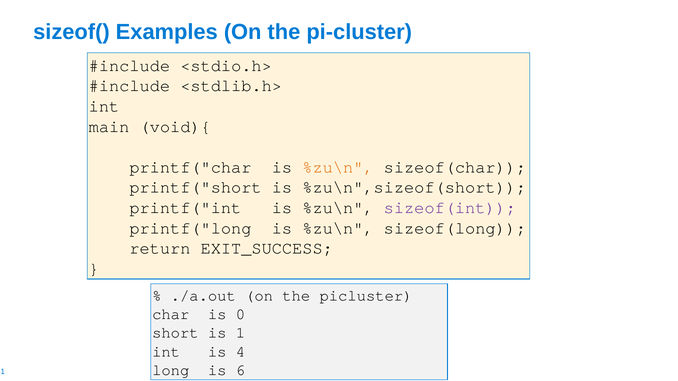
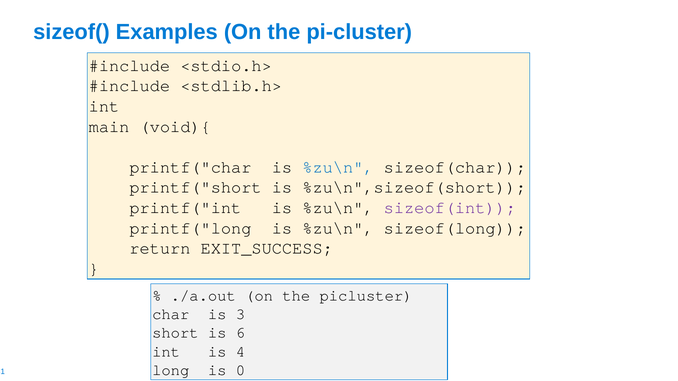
%zu\n at (338, 167) colour: orange -> blue
0: 0 -> 3
1: 1 -> 6
6: 6 -> 0
